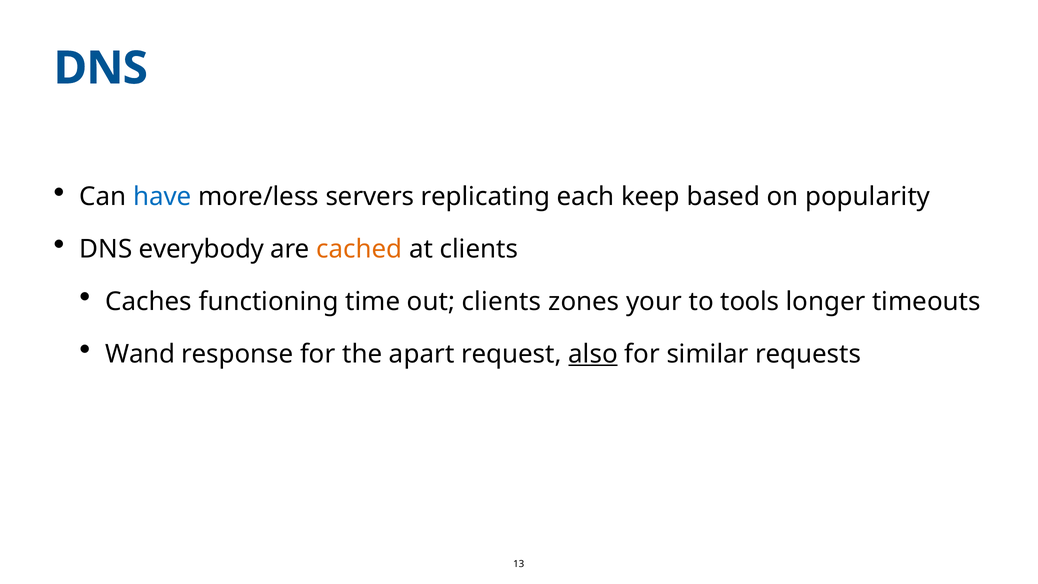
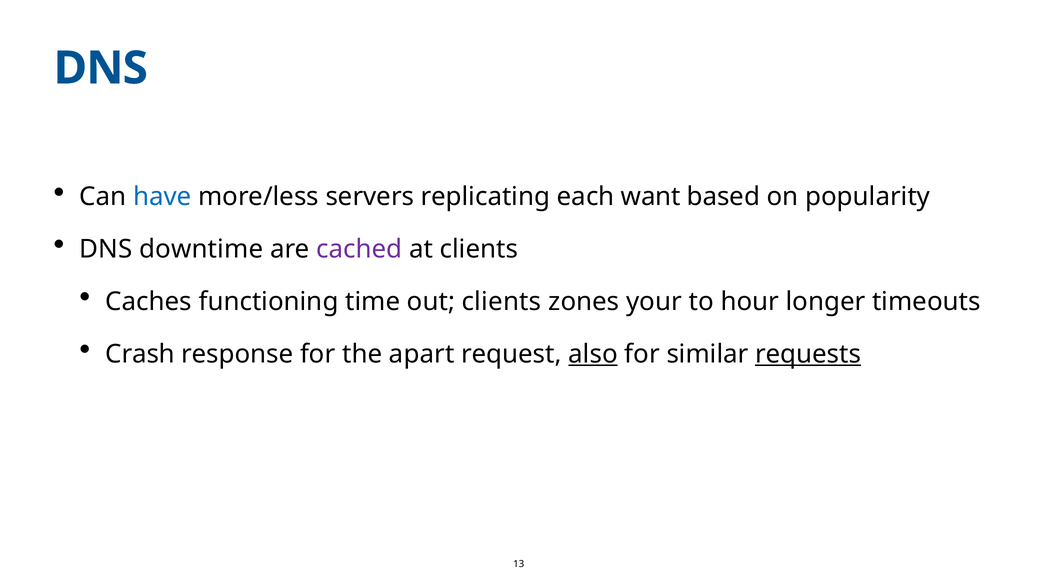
keep: keep -> want
everybody: everybody -> downtime
cached colour: orange -> purple
tools: tools -> hour
Wand: Wand -> Crash
requests underline: none -> present
